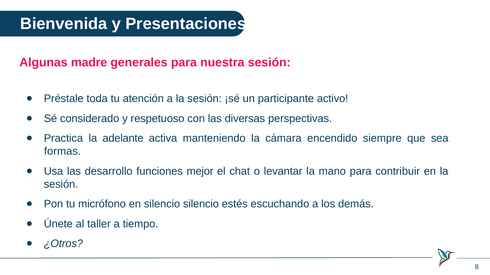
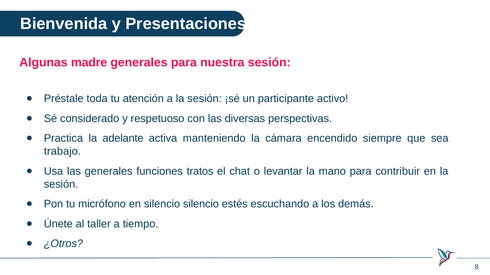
formas: formas -> trabajo
las desarrollo: desarrollo -> generales
mejor: mejor -> tratos
